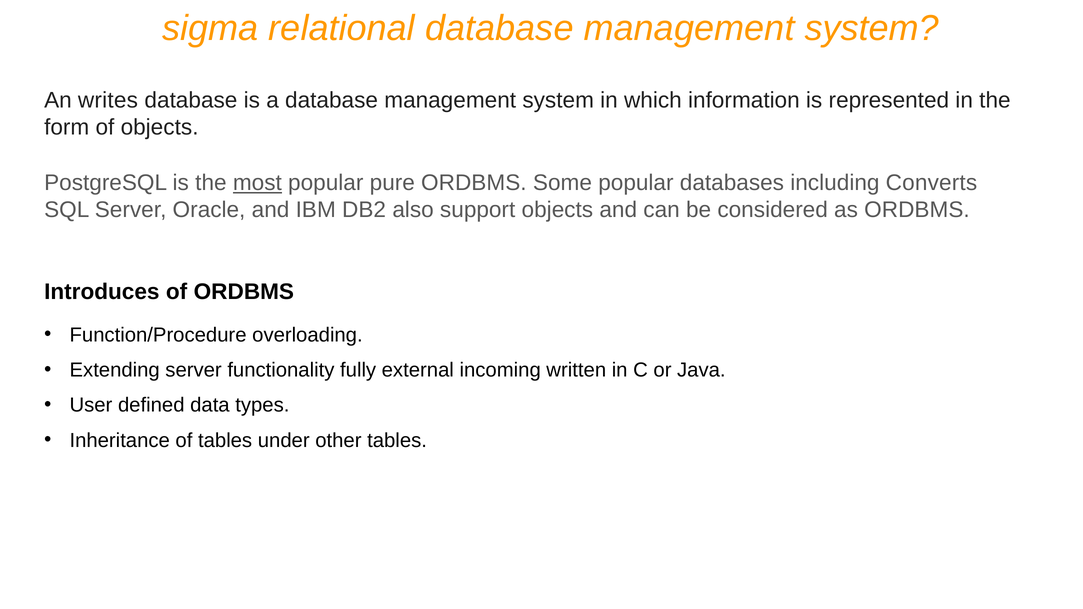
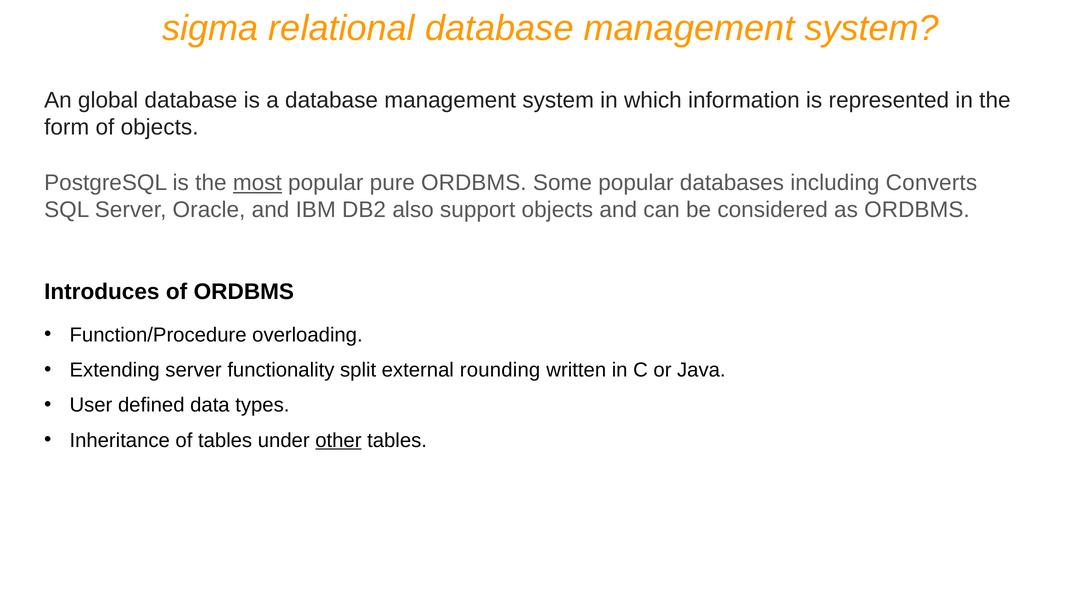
writes: writes -> global
fully: fully -> split
incoming: incoming -> rounding
other underline: none -> present
